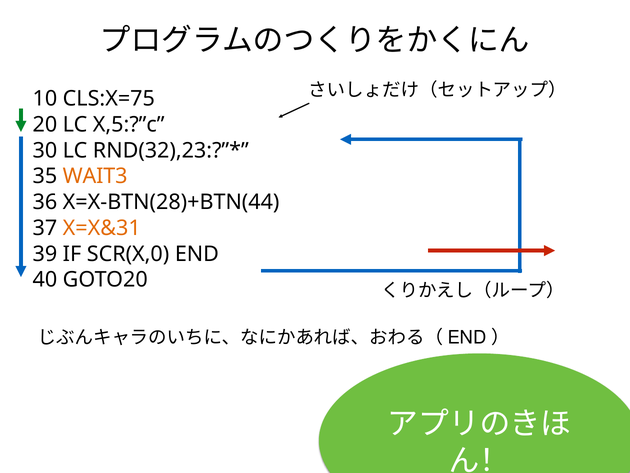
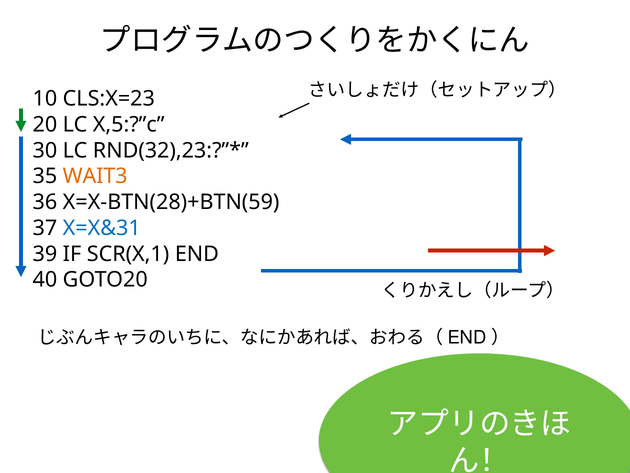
CLS:X=75: CLS:X=75 -> CLS:X=23
X=X-BTN(28)+BTN(44: X=X-BTN(28)+BTN(44 -> X=X-BTN(28)+BTN(59
X=X&31 colour: orange -> blue
SCR(X,0: SCR(X,0 -> SCR(X,1
